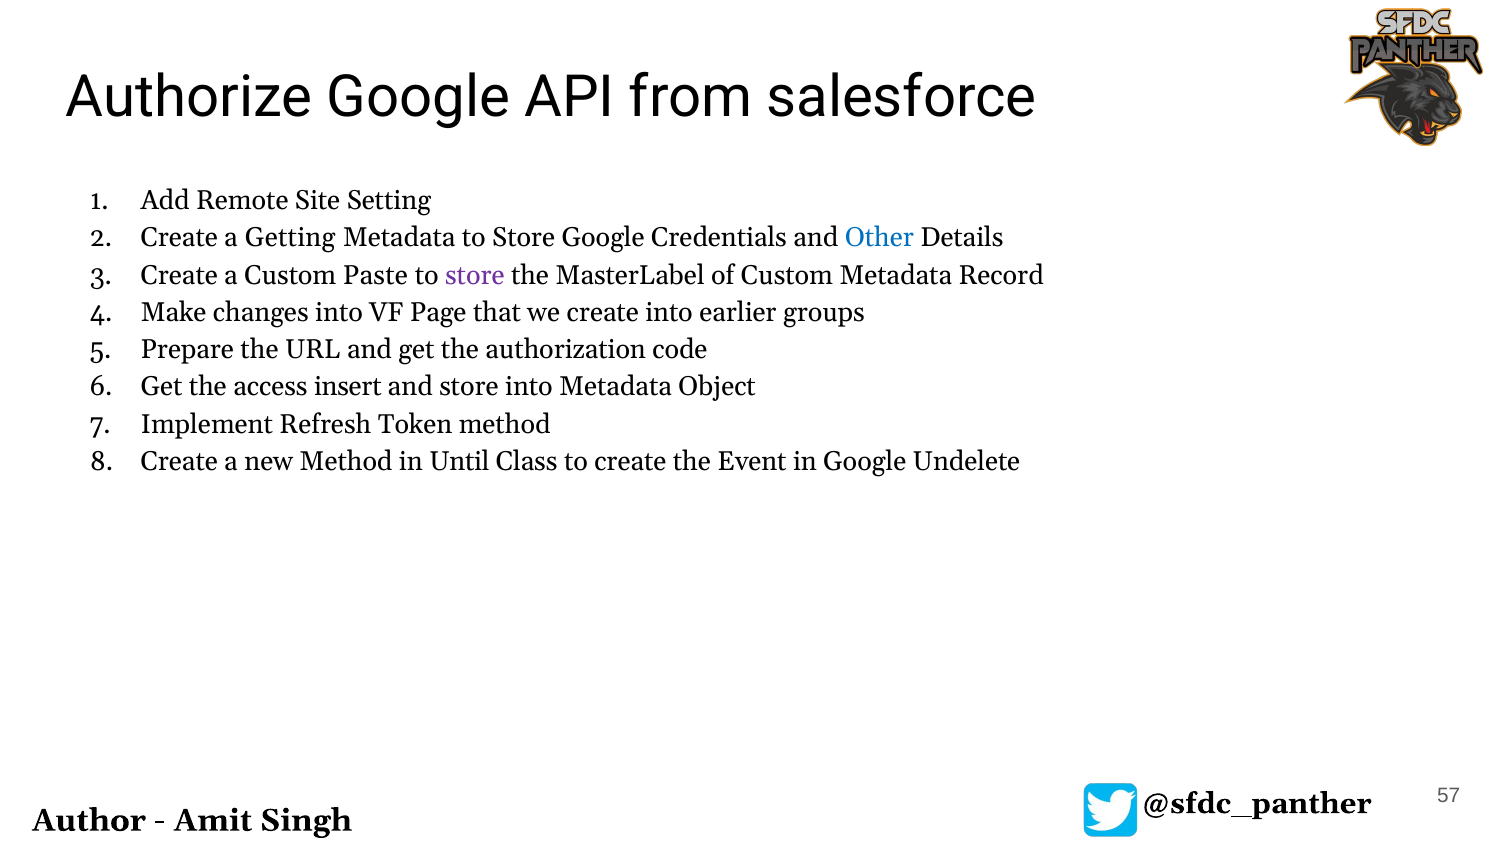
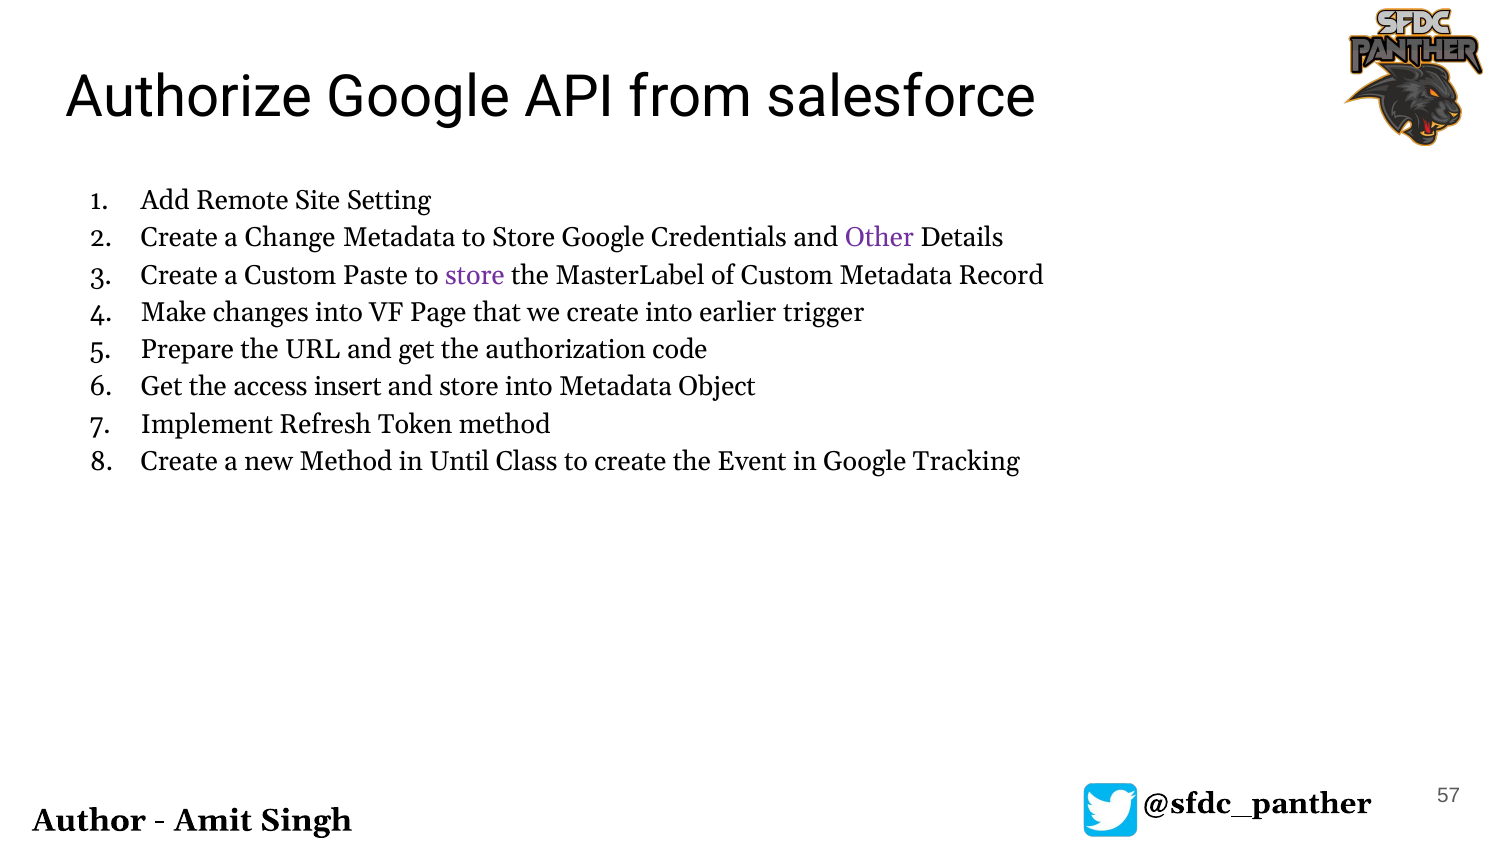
Getting: Getting -> Change
Other colour: blue -> purple
groups: groups -> trigger
Undelete: Undelete -> Tracking
